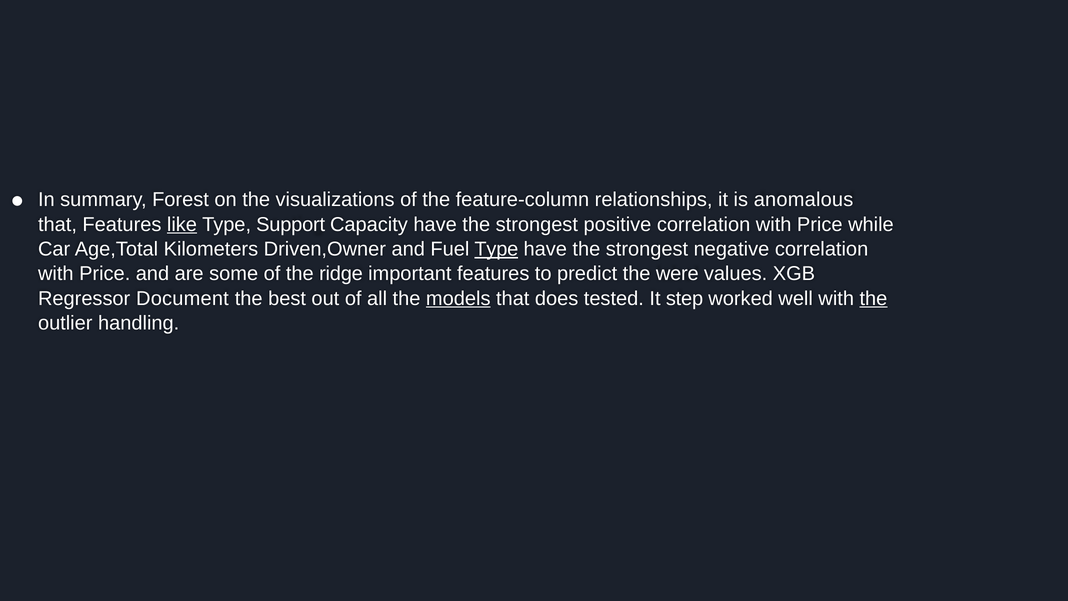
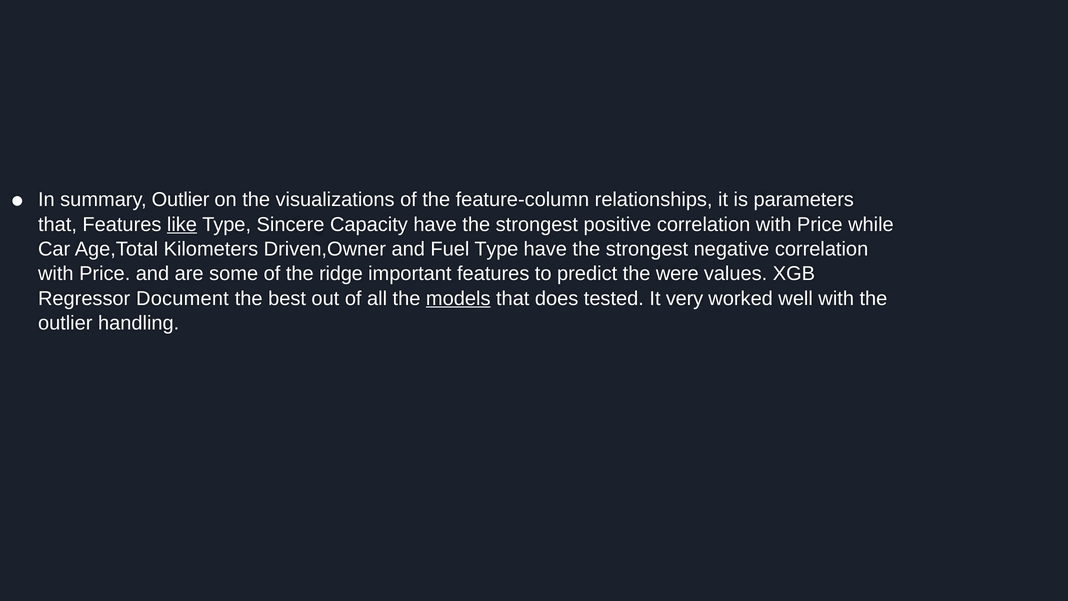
summary Forest: Forest -> Outlier
anomalous: anomalous -> parameters
Support: Support -> Sincere
Type at (496, 249) underline: present -> none
step: step -> very
the at (873, 298) underline: present -> none
